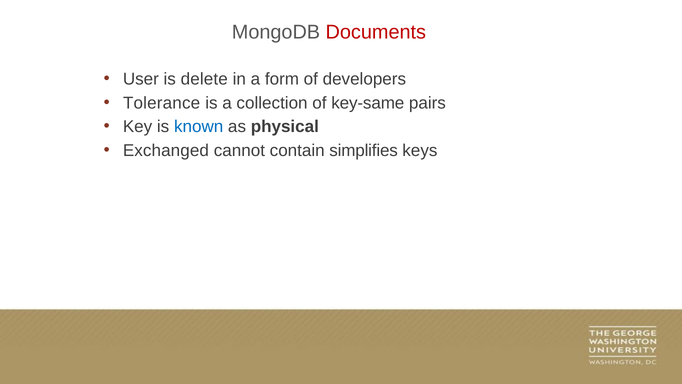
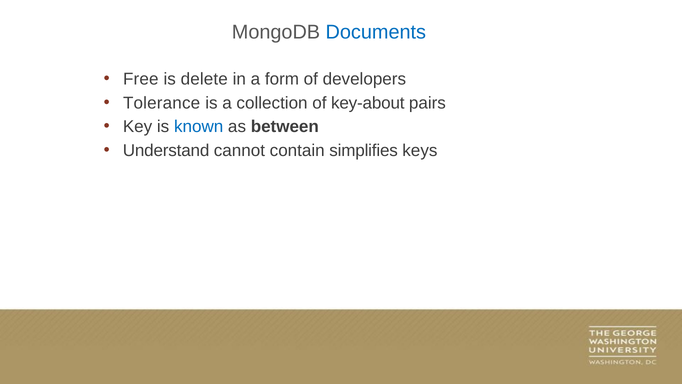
Documents colour: red -> blue
User: User -> Free
key-same: key-same -> key-about
physical: physical -> between
Exchanged: Exchanged -> Understand
